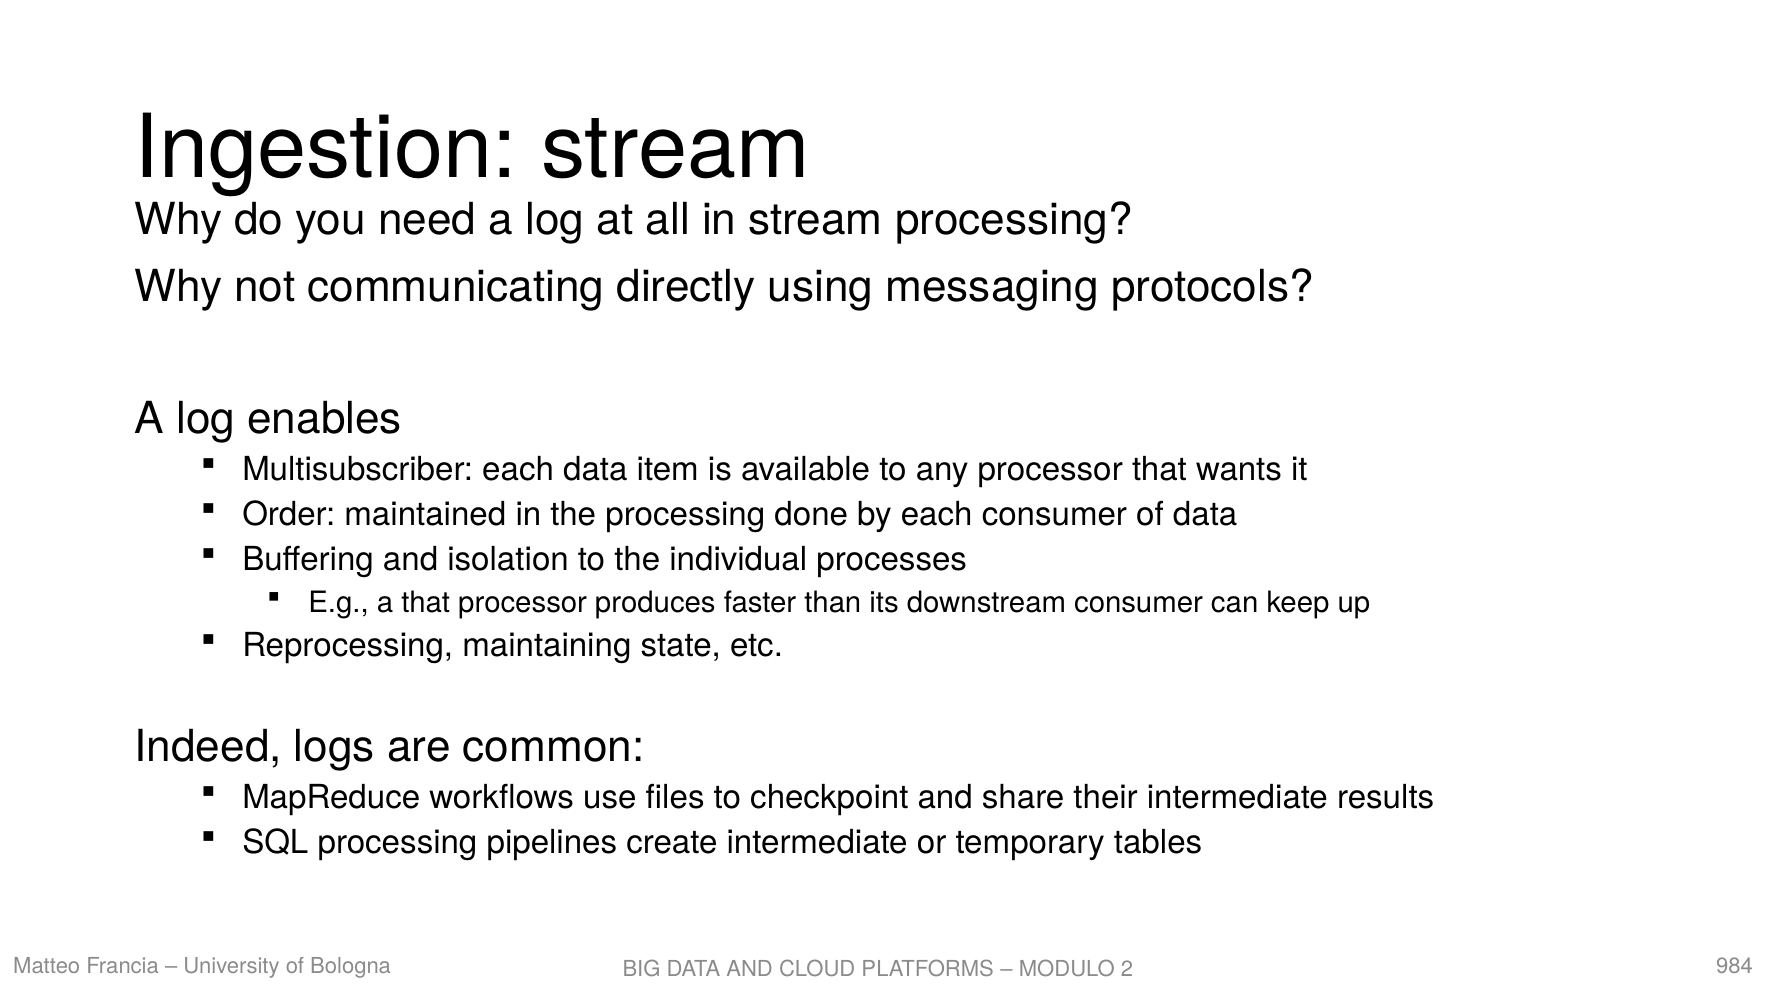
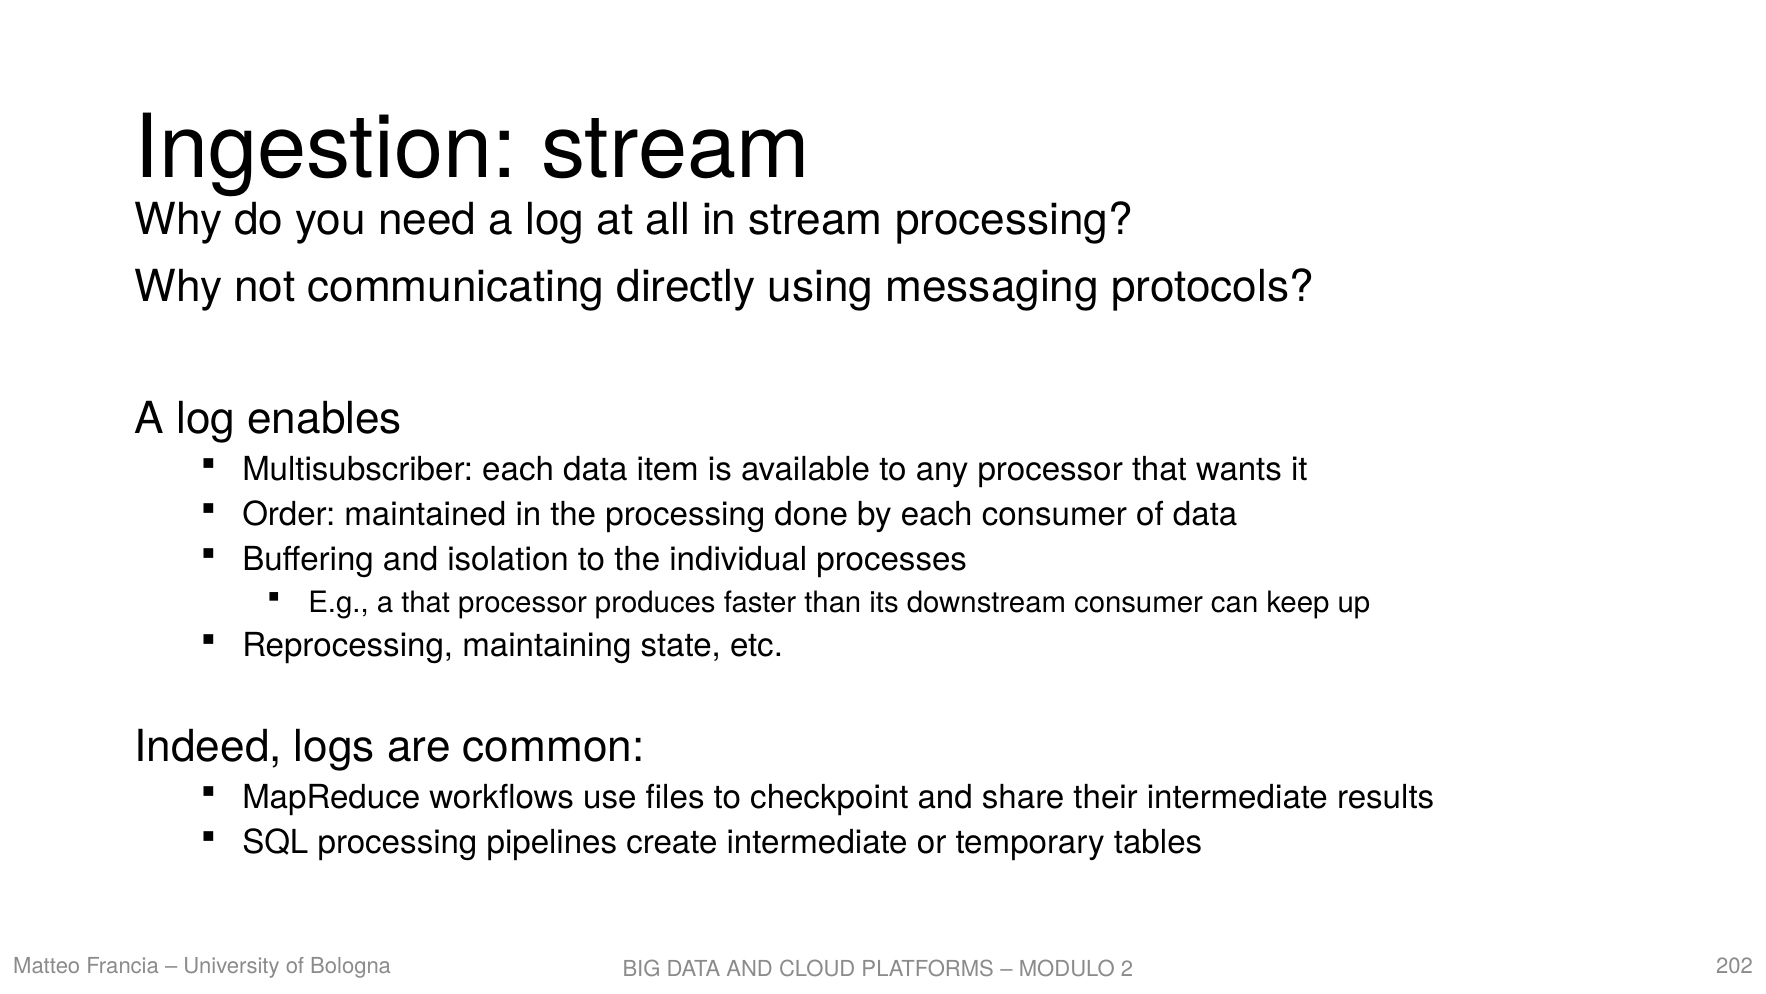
984: 984 -> 202
